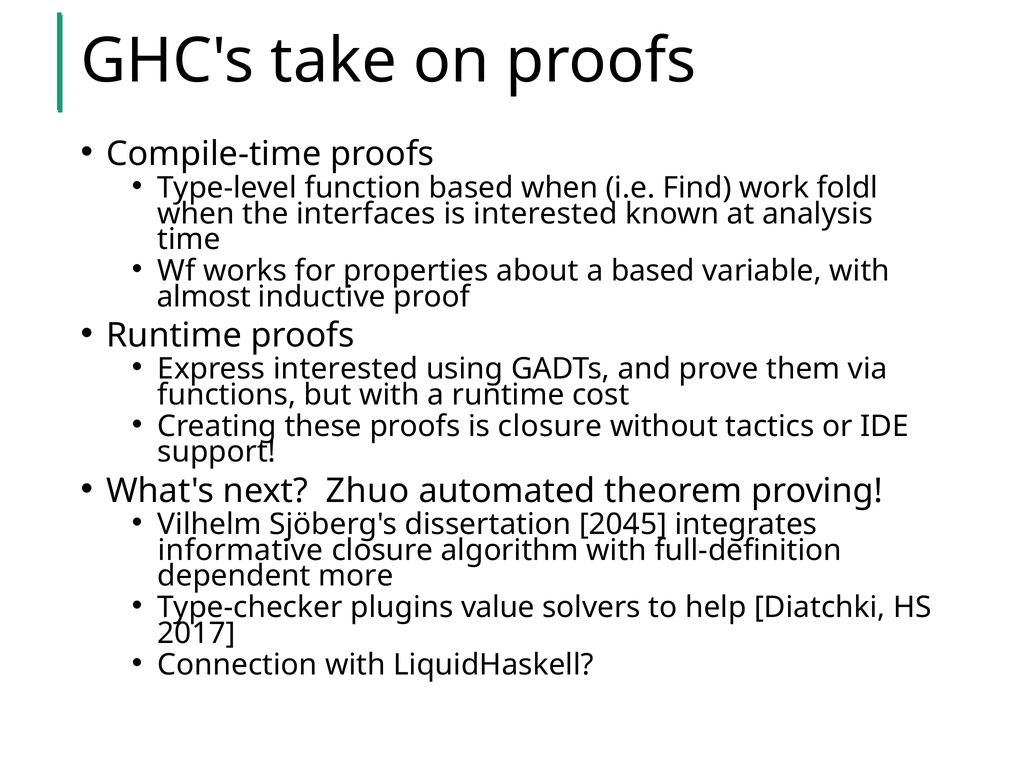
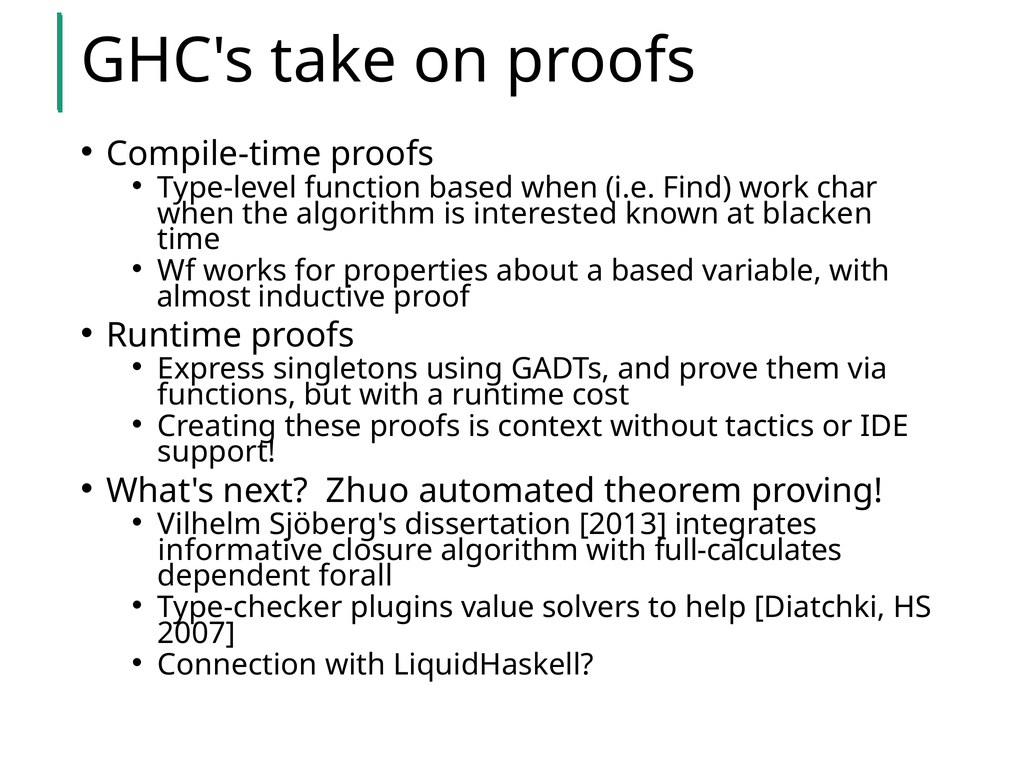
foldl: foldl -> char
the interfaces: interfaces -> algorithm
analysis: analysis -> blacken
Express interested: interested -> singletons
is closure: closure -> context
2045: 2045 -> 2013
full-definition: full-definition -> full-calculates
more: more -> forall
2017: 2017 -> 2007
